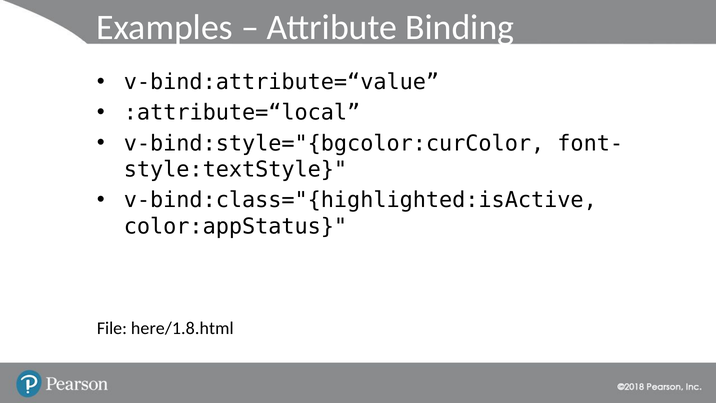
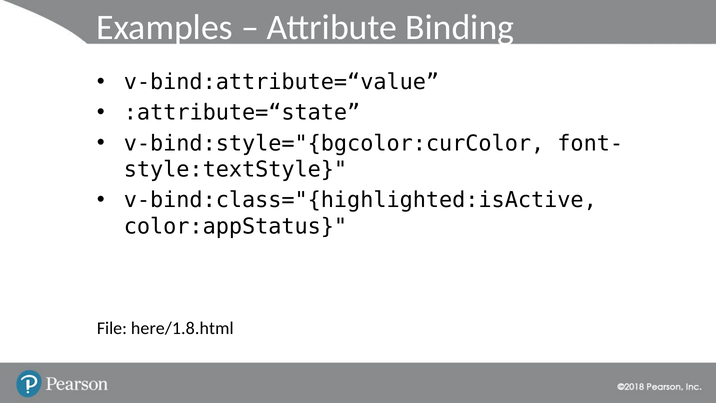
:attribute=“local: :attribute=“local -> :attribute=“state
